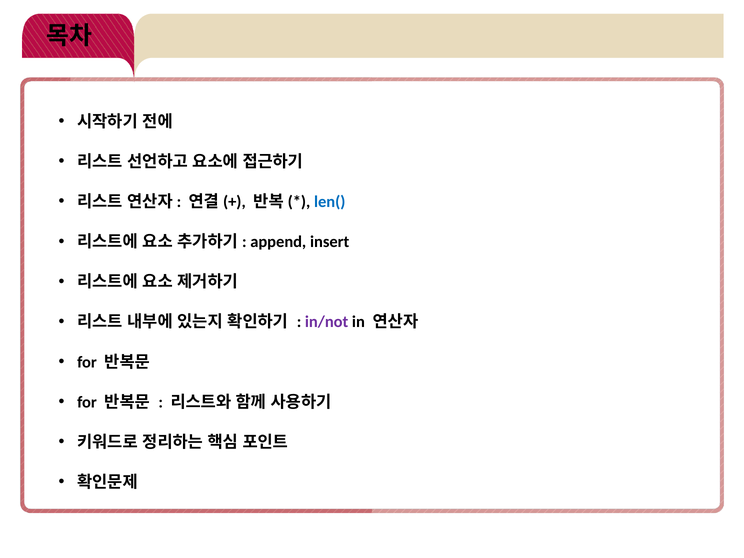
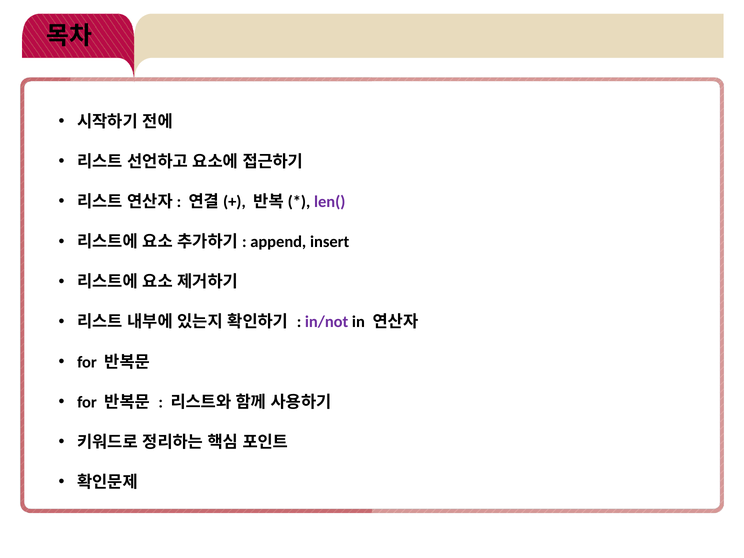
len( colour: blue -> purple
